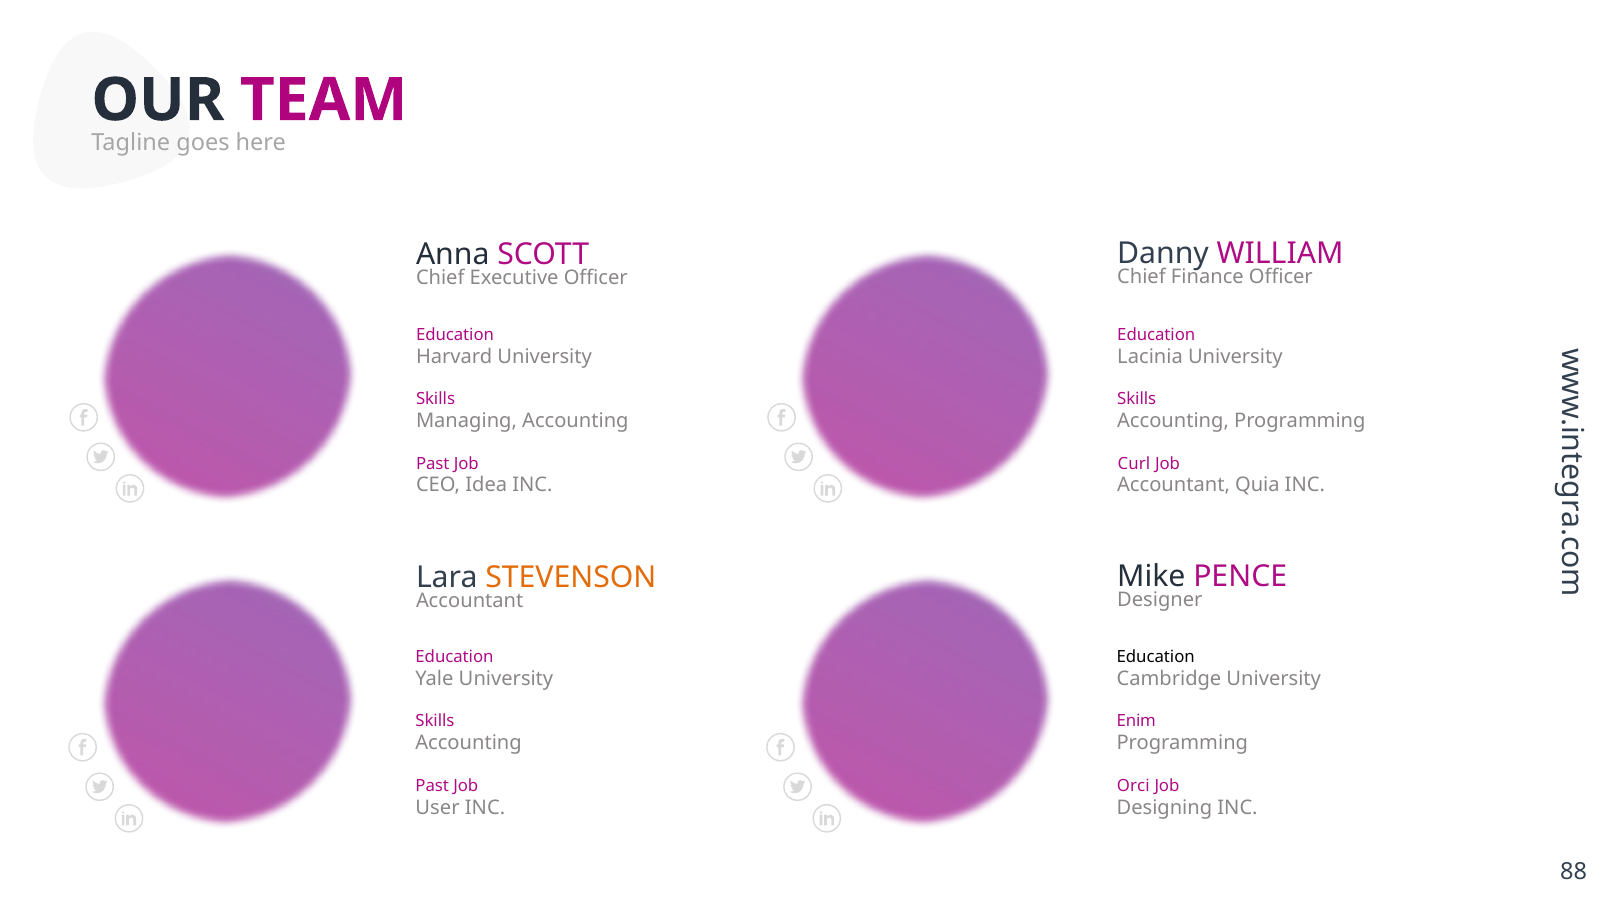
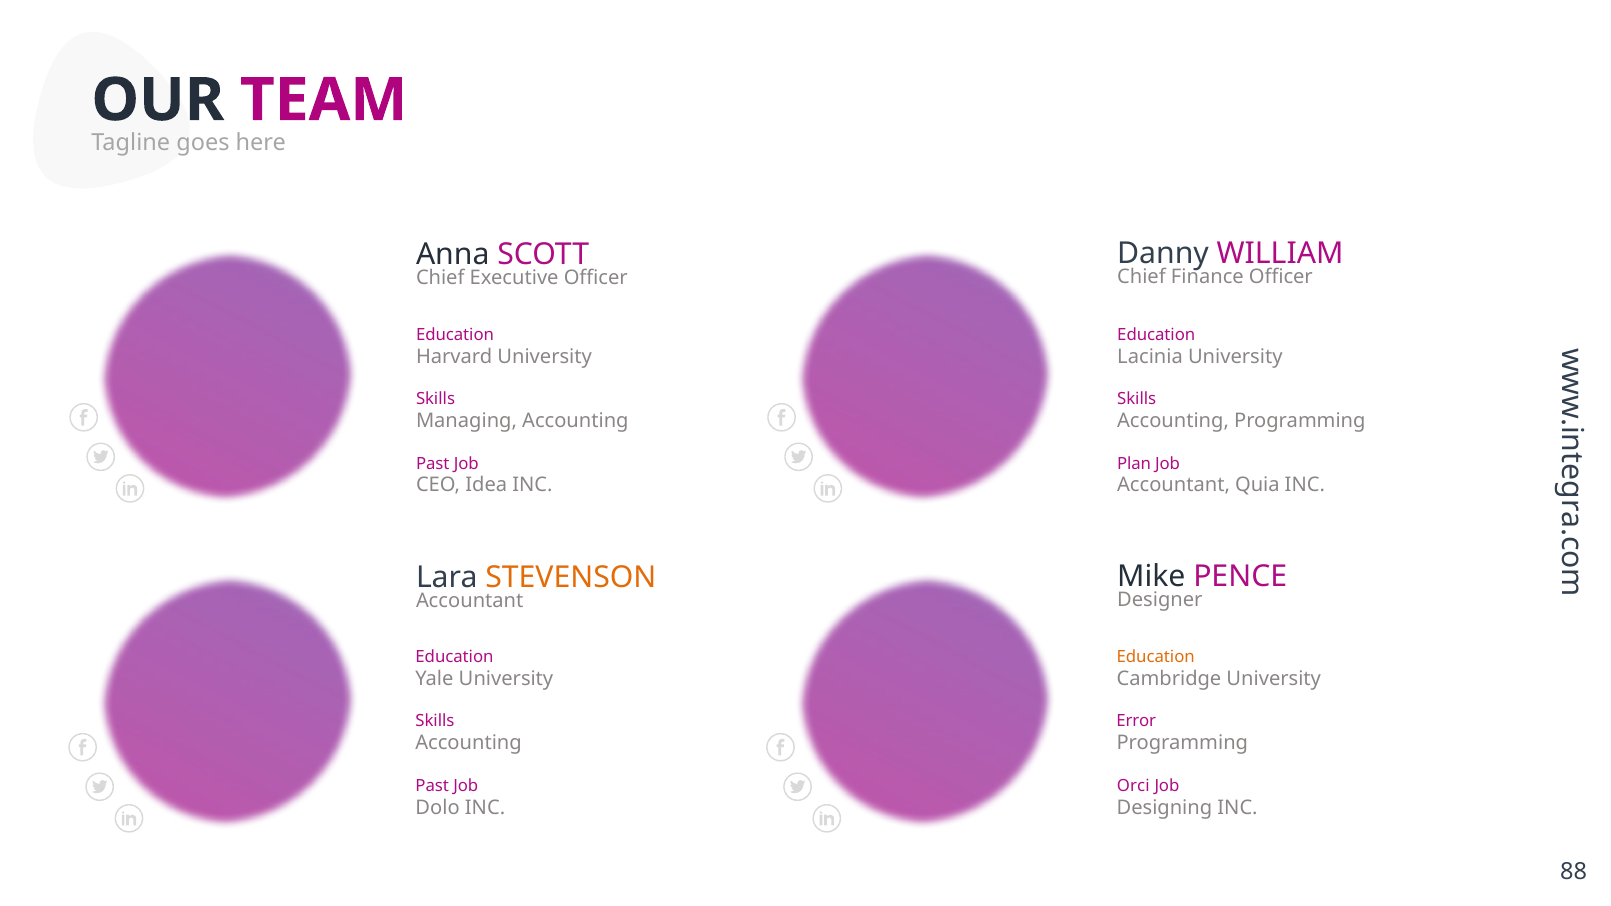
Curl: Curl -> Plan
Education at (1156, 658) colour: black -> orange
Enim: Enim -> Error
User: User -> Dolo
